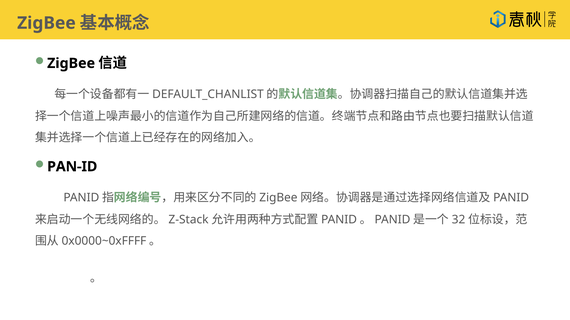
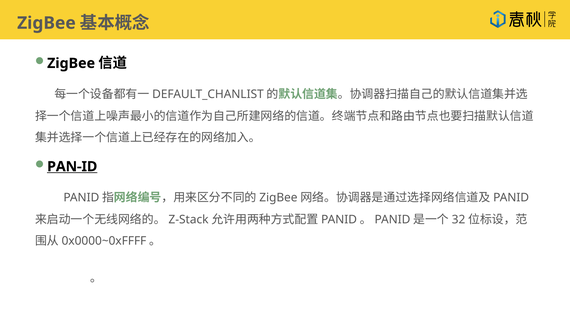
PAN-ID underline: none -> present
